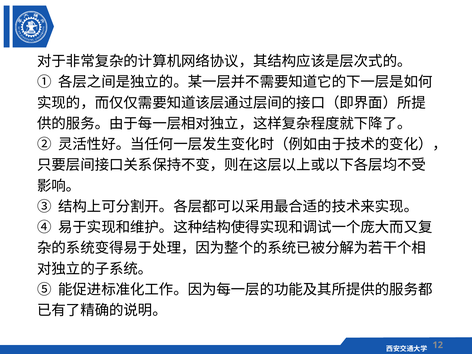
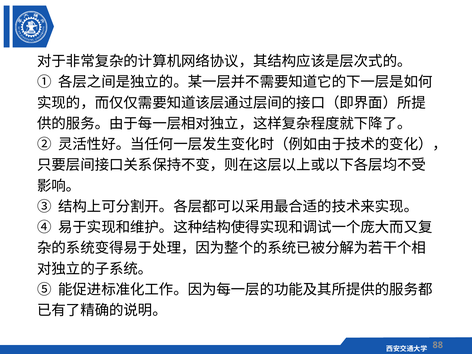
12: 12 -> 88
